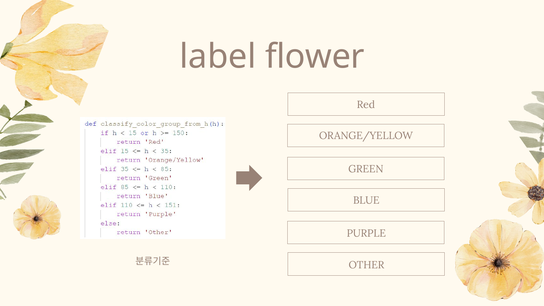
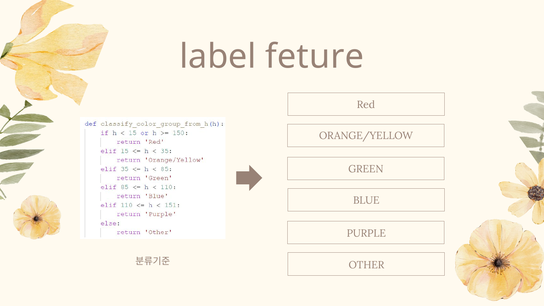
flower: flower -> feture
